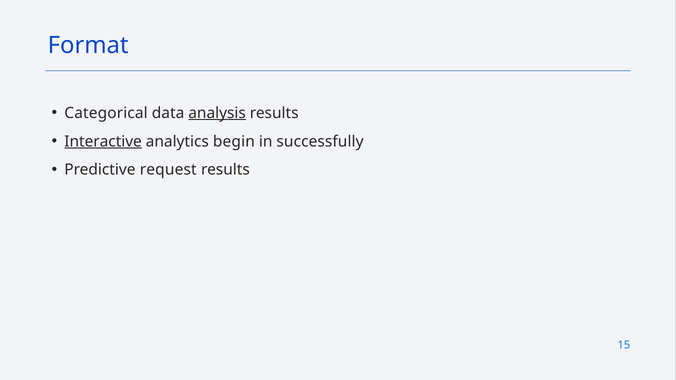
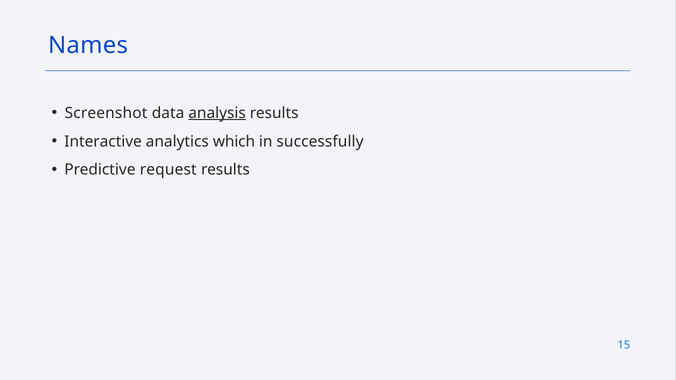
Format: Format -> Names
Categorical: Categorical -> Screenshot
Interactive underline: present -> none
begin: begin -> which
